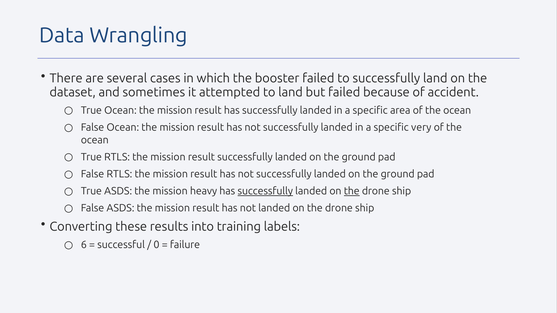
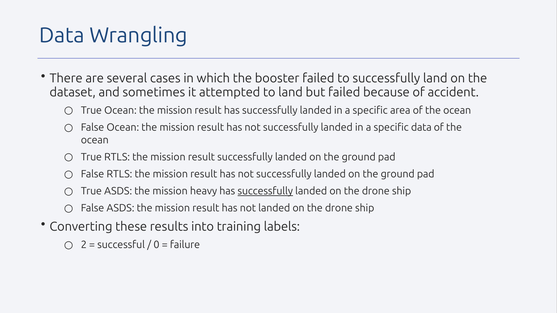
specific very: very -> data
the at (352, 191) underline: present -> none
6: 6 -> 2
